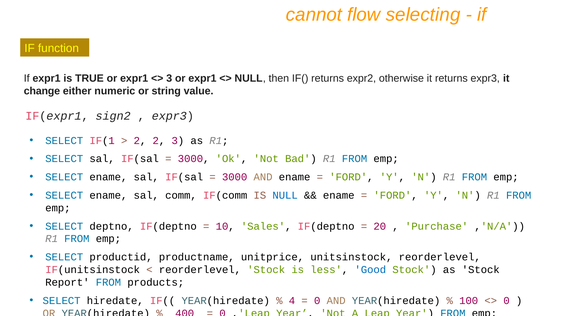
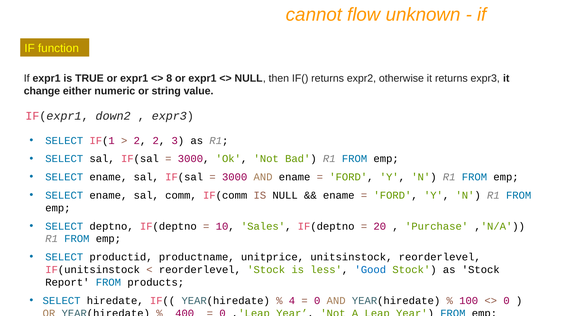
selecting: selecting -> unknown
3 at (169, 78): 3 -> 8
sign2: sign2 -> down2
NULL at (285, 195) colour: blue -> black
